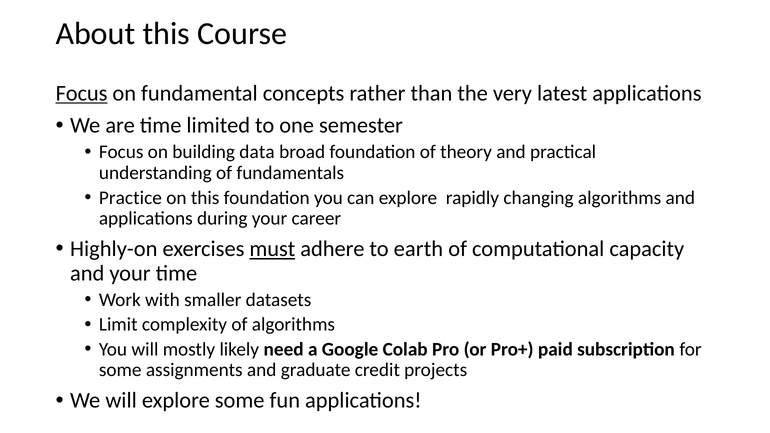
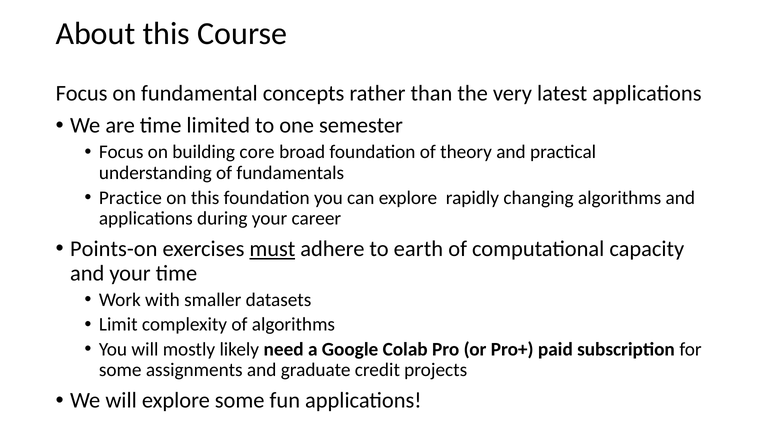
Focus at (82, 93) underline: present -> none
data: data -> core
Highly-on: Highly-on -> Points-on
